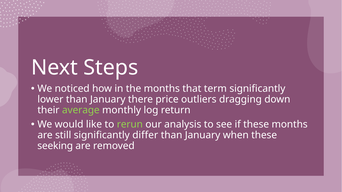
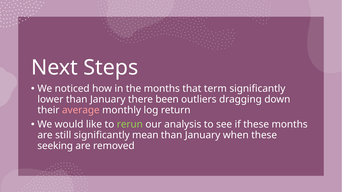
price: price -> been
average colour: light green -> pink
differ: differ -> mean
